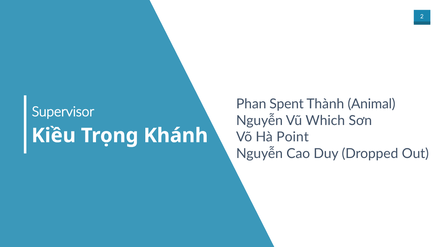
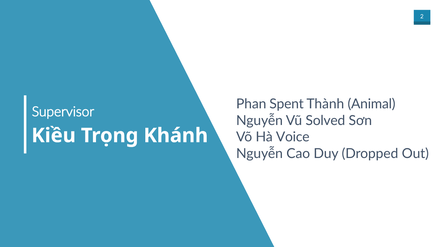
Which: Which -> Solved
Point: Point -> Voice
